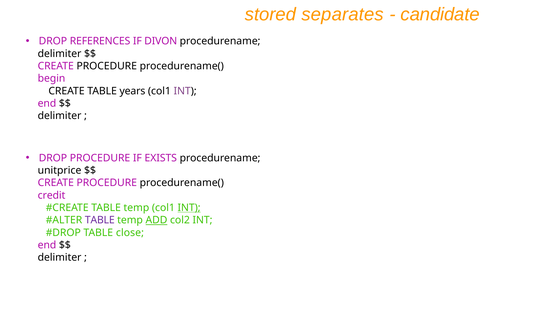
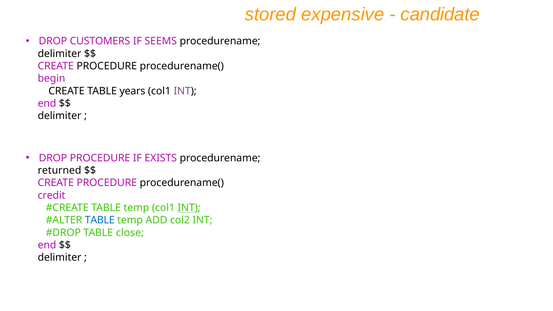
separates: separates -> expensive
REFERENCES: REFERENCES -> CUSTOMERS
DIVON: DIVON -> SEEMS
unitprice: unitprice -> returned
TABLE at (100, 220) colour: purple -> blue
ADD underline: present -> none
